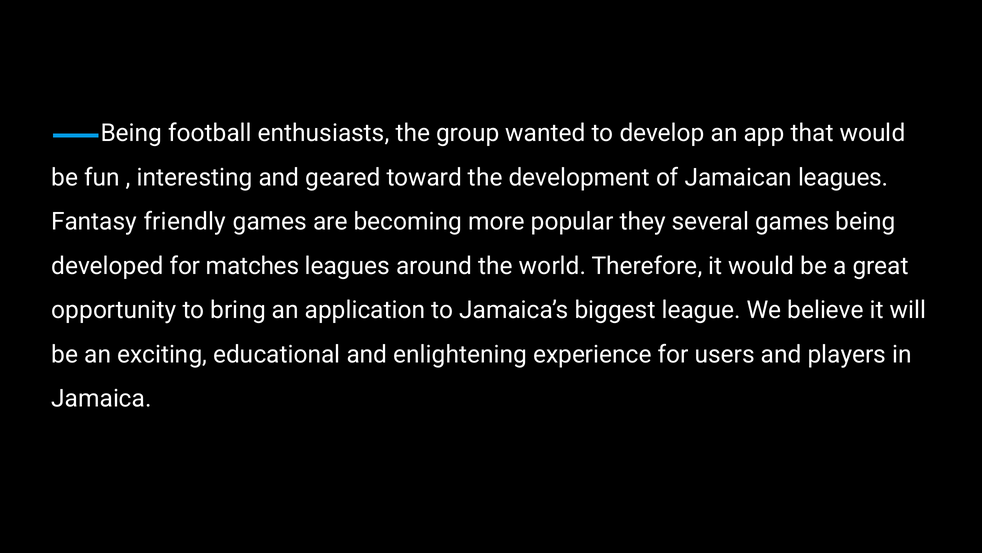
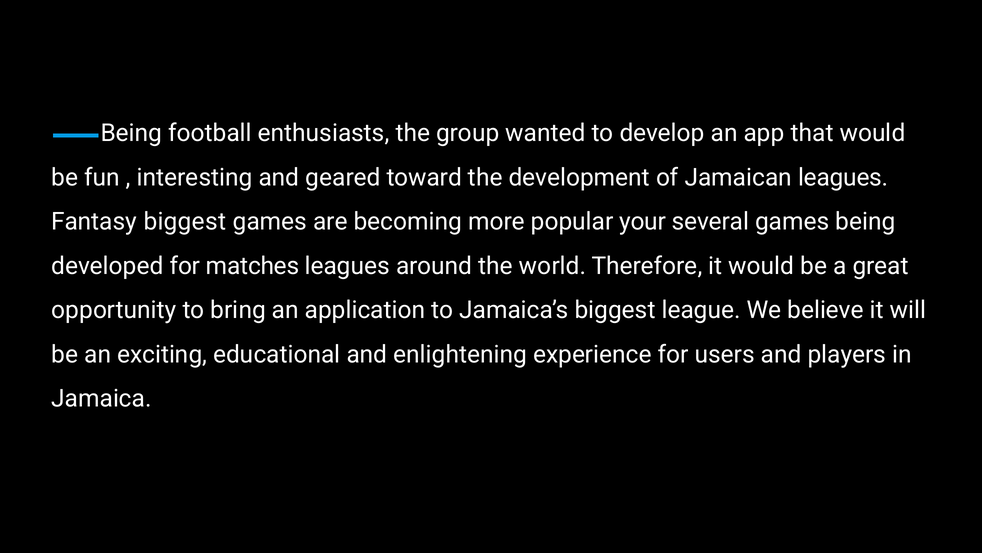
Fantasy friendly: friendly -> biggest
they: they -> your
